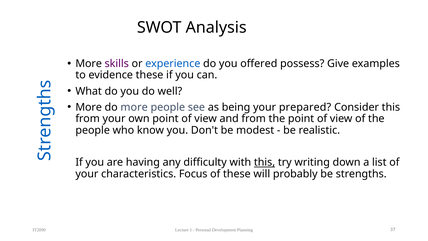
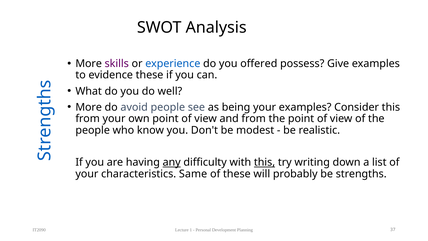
do more: more -> avoid
your prepared: prepared -> examples
any underline: none -> present
Focus: Focus -> Same
